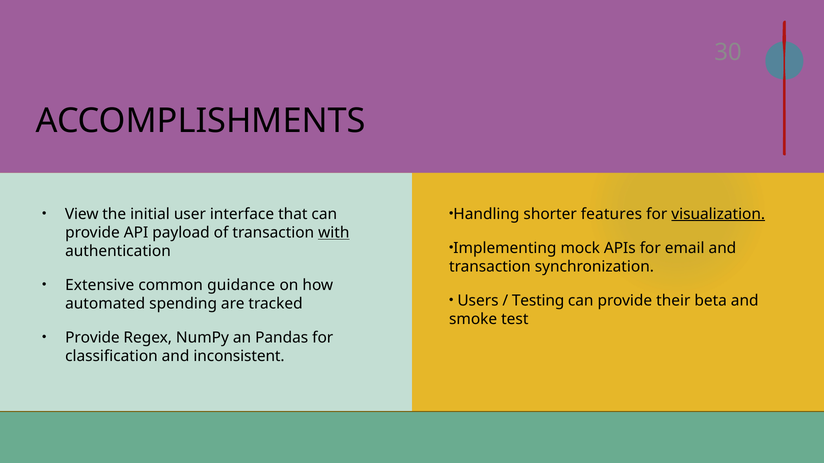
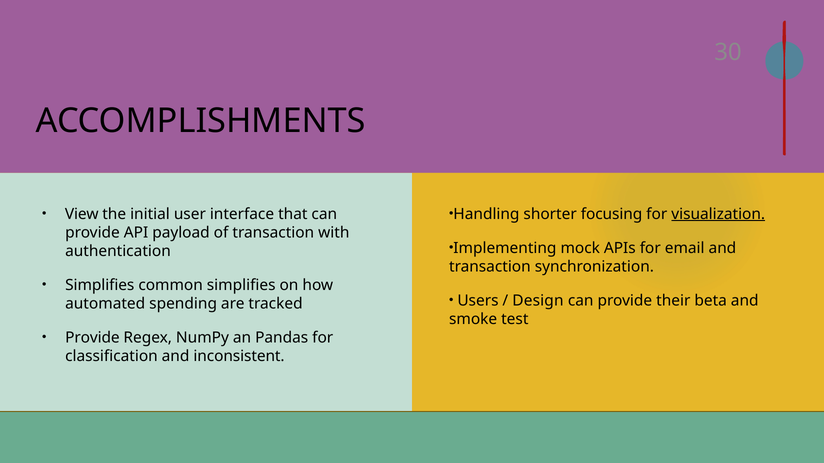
features: features -> focusing
with underline: present -> none
Extensive at (100, 285): Extensive -> Simplifies
common guidance: guidance -> simplifies
Testing: Testing -> Design
